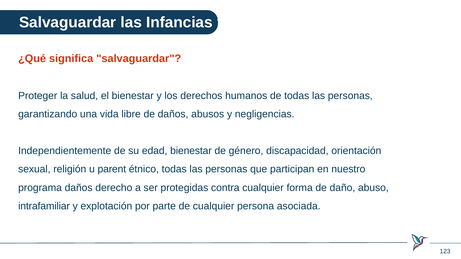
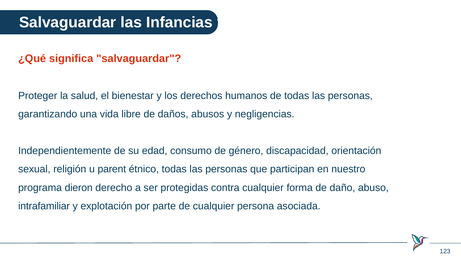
edad bienestar: bienestar -> consumo
programa daños: daños -> dieron
